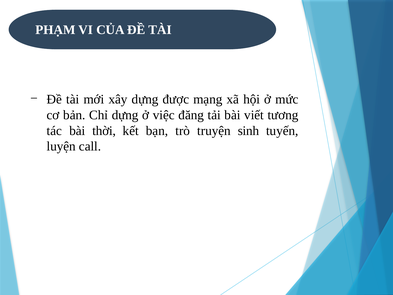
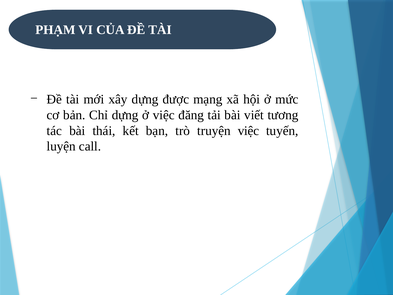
thời: thời -> thái
truyện sinh: sinh -> việc
